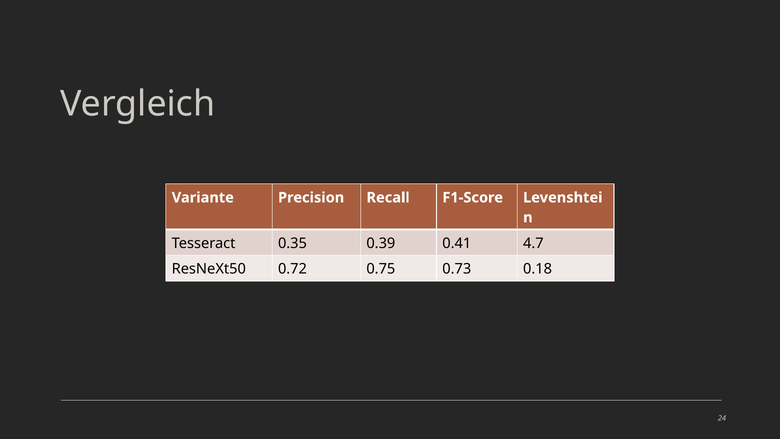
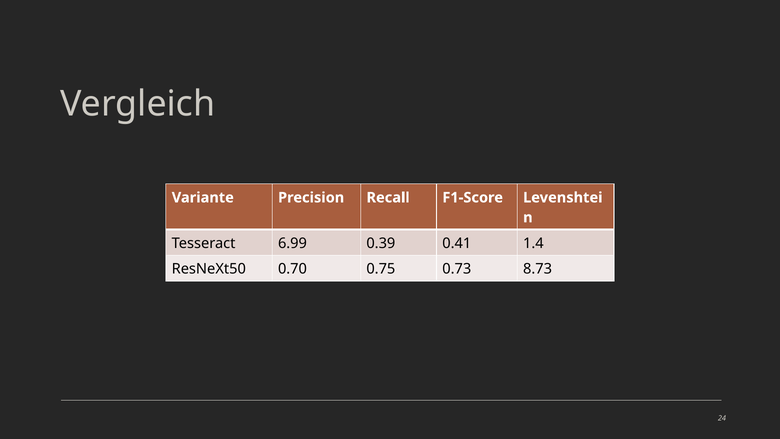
0.35: 0.35 -> 6.99
4.7: 4.7 -> 1.4
0.72: 0.72 -> 0.70
0.18: 0.18 -> 8.73
